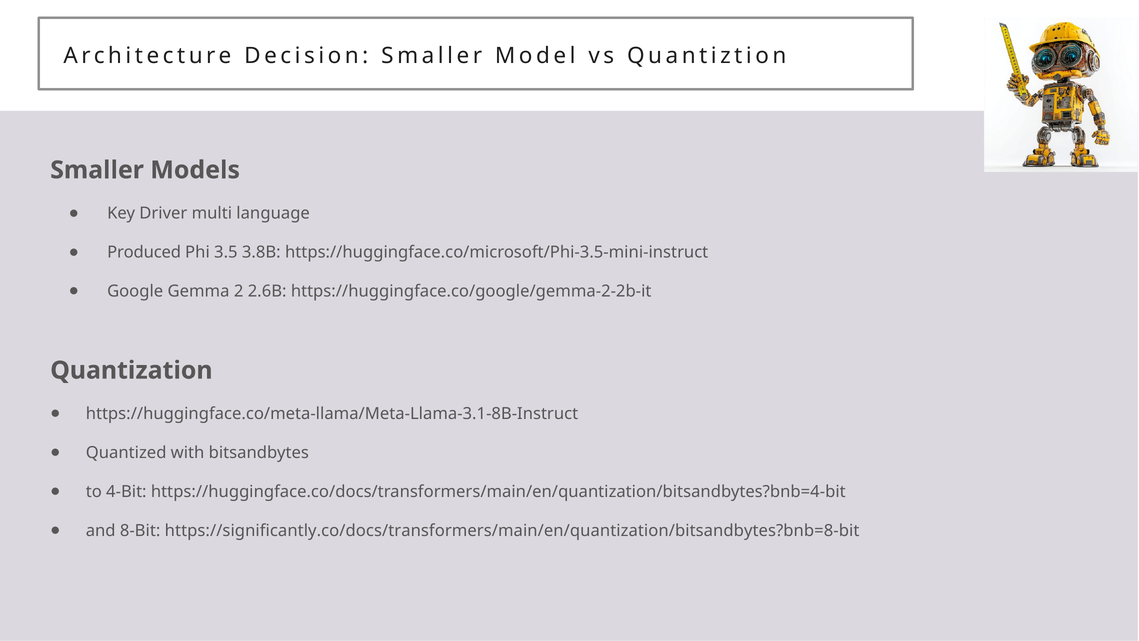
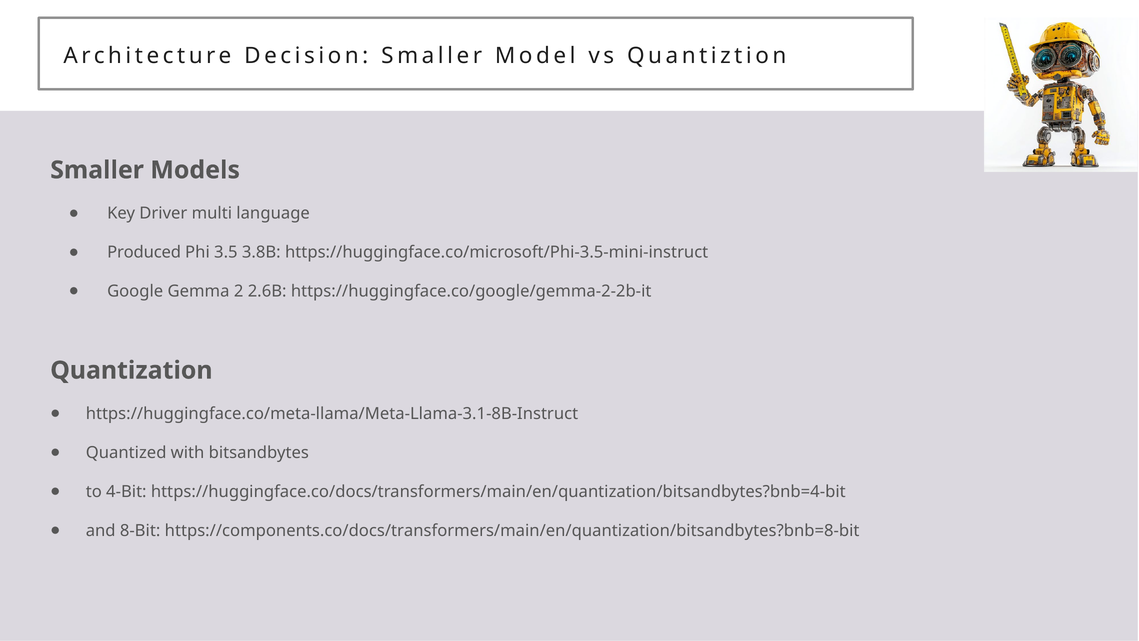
https://significantly.co/docs/transformers/main/en/quantization/bitsandbytes?bnb=8-bit: https://significantly.co/docs/transformers/main/en/quantization/bitsandbytes?bnb=8-bit -> https://components.co/docs/transformers/main/en/quantization/bitsandbytes?bnb=8-bit
